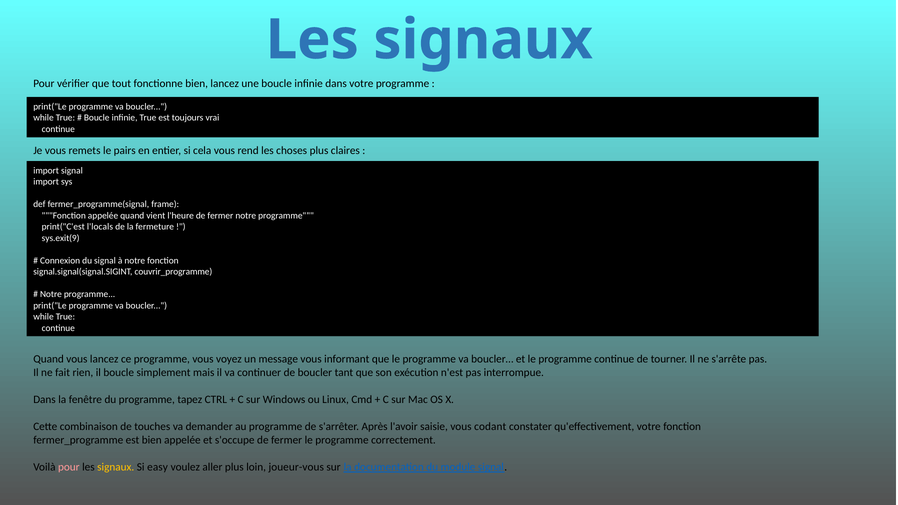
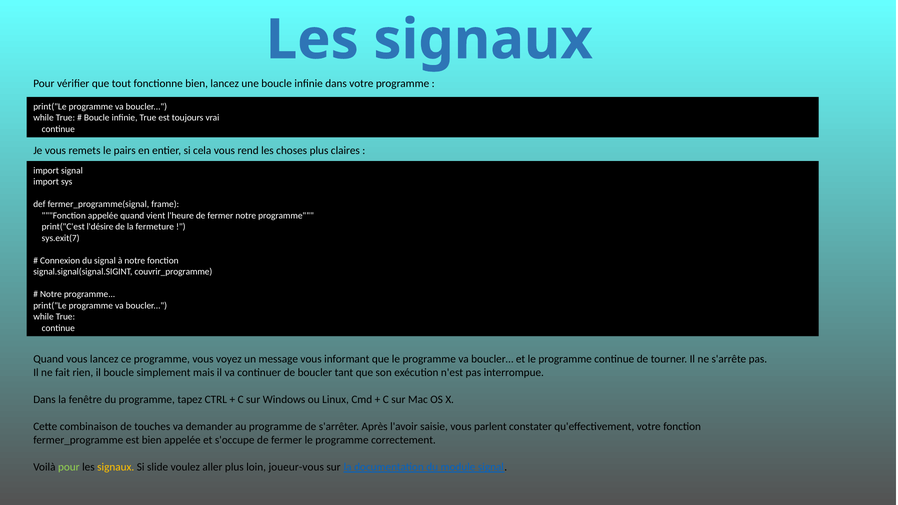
l'locals: l'locals -> l'désire
sys.exit(9: sys.exit(9 -> sys.exit(7
codant: codant -> parlent
pour at (69, 467) colour: pink -> light green
easy: easy -> slide
